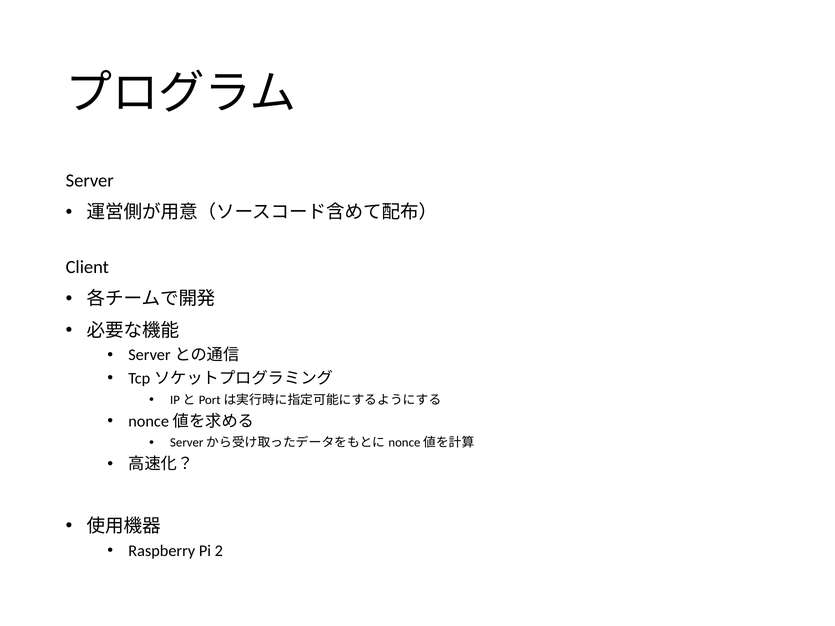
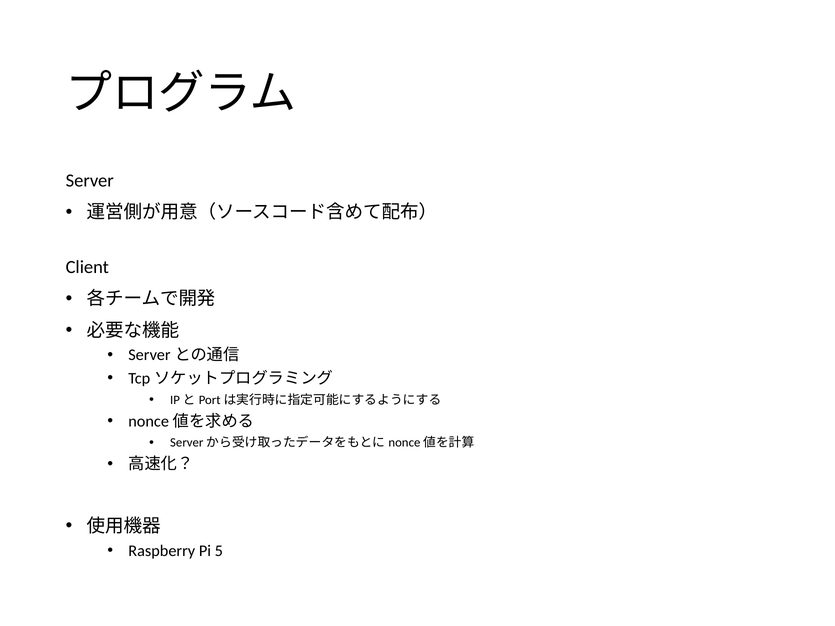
2: 2 -> 5
